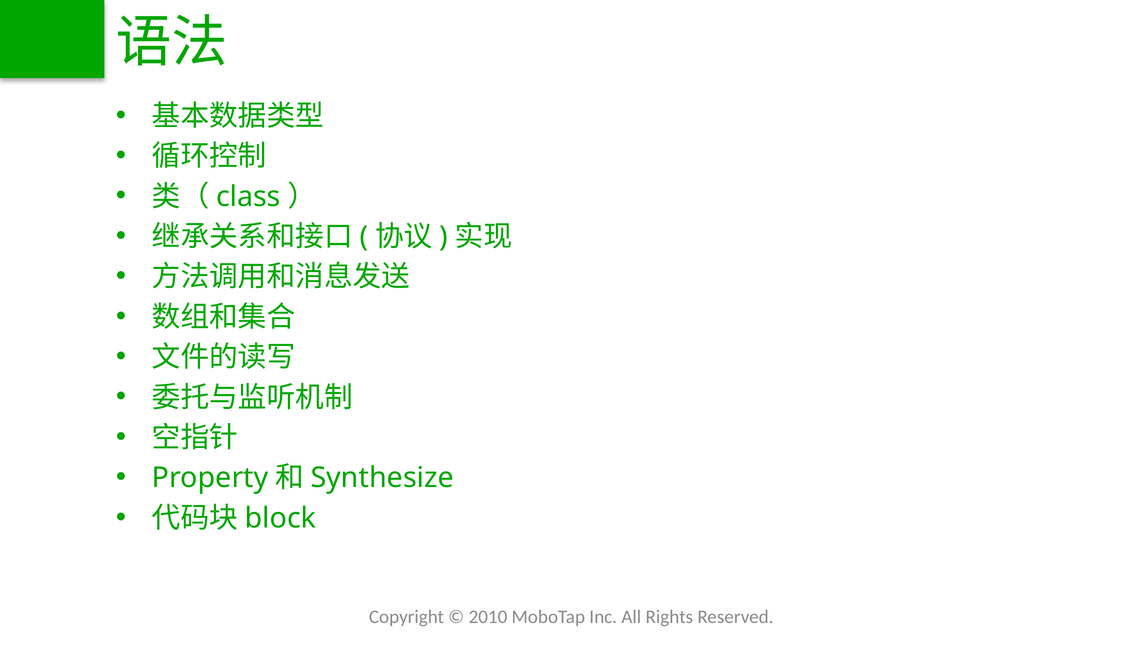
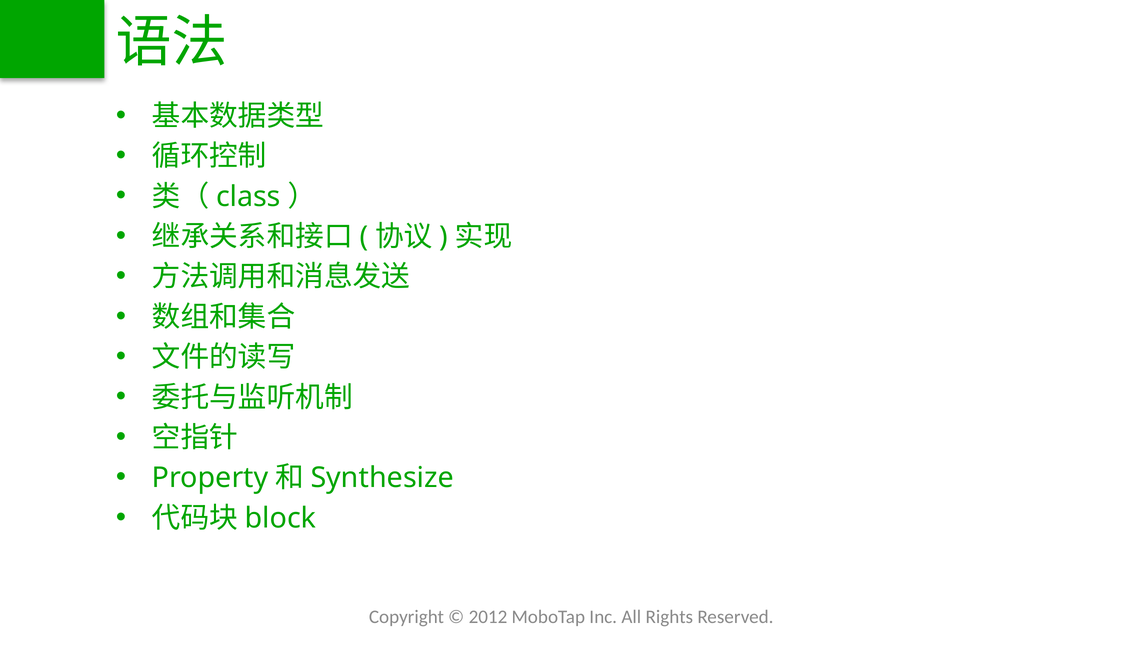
2010: 2010 -> 2012
